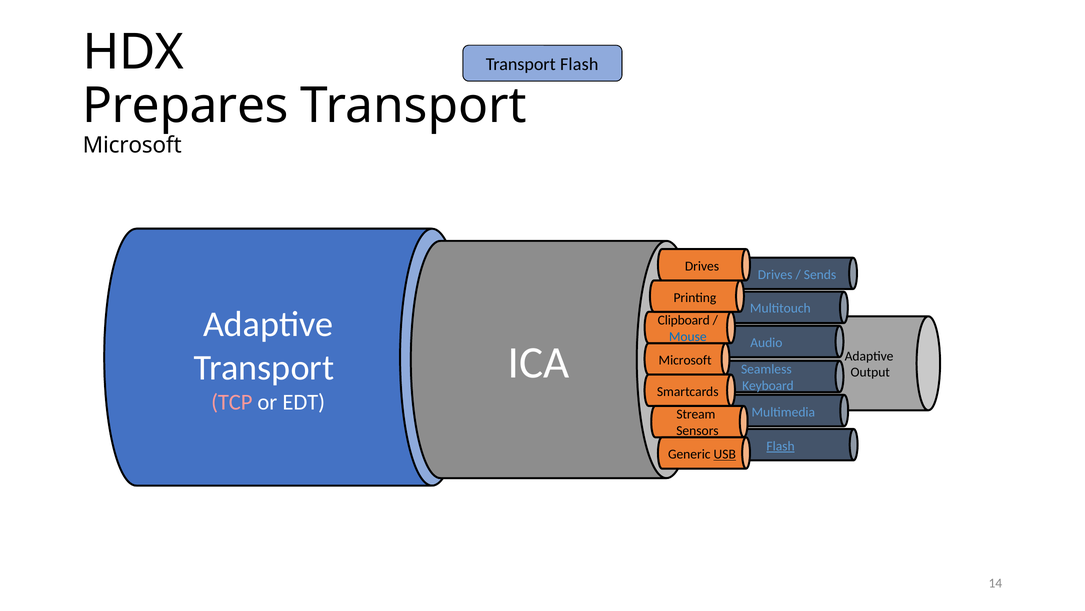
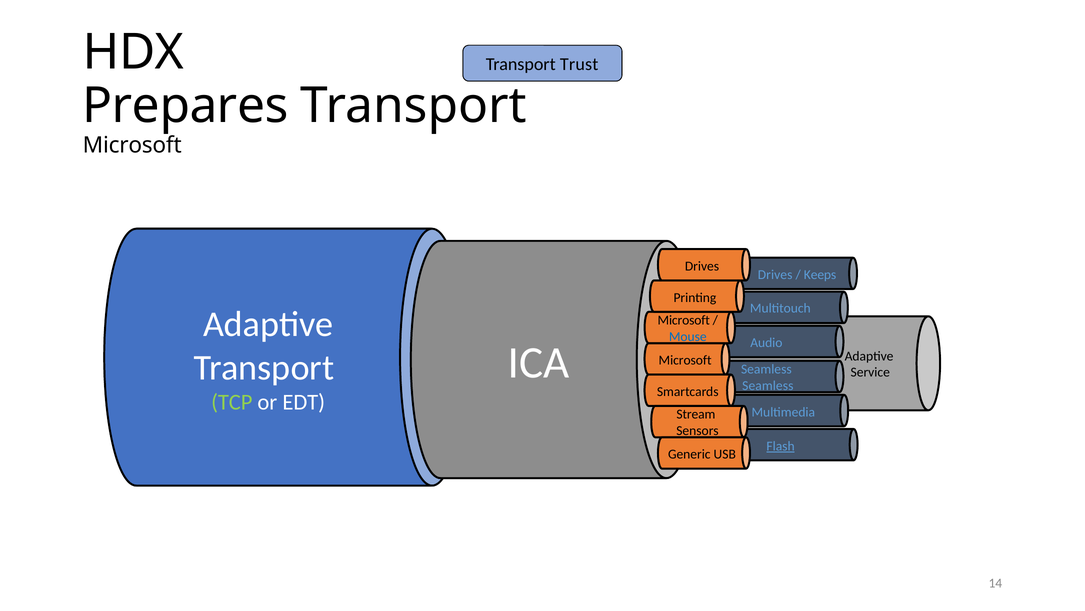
Transport Flash: Flash -> Trust
Sends: Sends -> Keeps
Clipboard at (684, 320): Clipboard -> Microsoft
Output: Output -> Service
Keyboard at (768, 385): Keyboard -> Seamless
TCP at (232, 402) colour: pink -> light green
USB underline: present -> none
